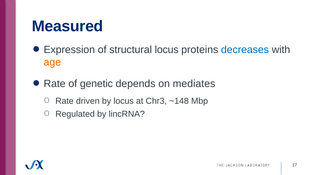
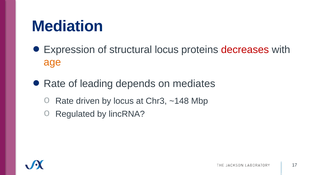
Measured: Measured -> Mediation
decreases colour: blue -> red
genetic: genetic -> leading
